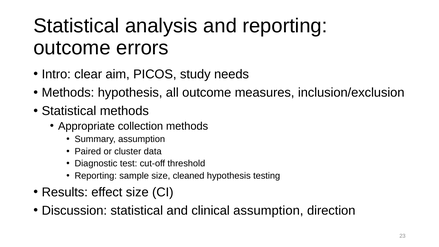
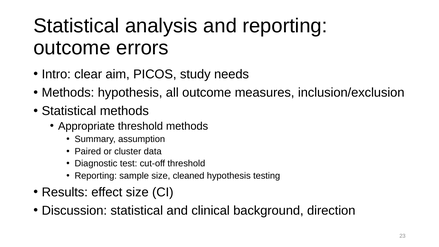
Appropriate collection: collection -> threshold
clinical assumption: assumption -> background
